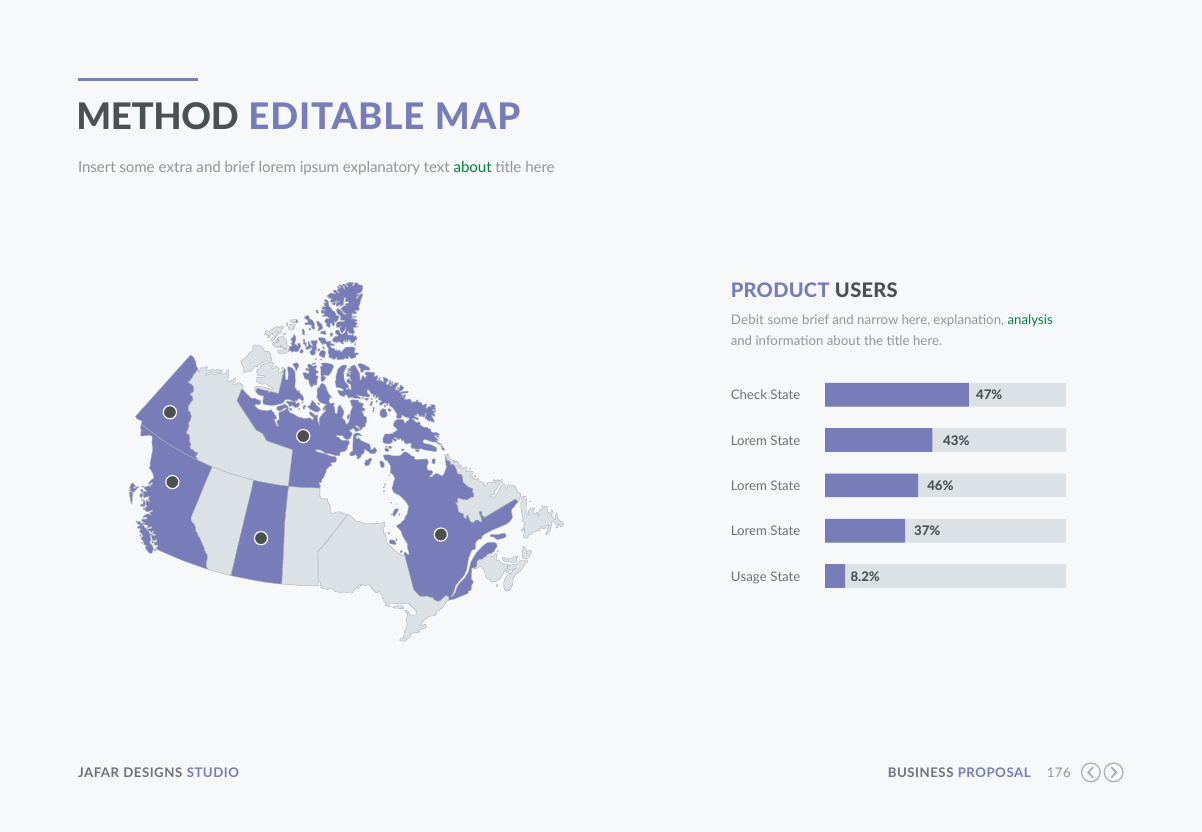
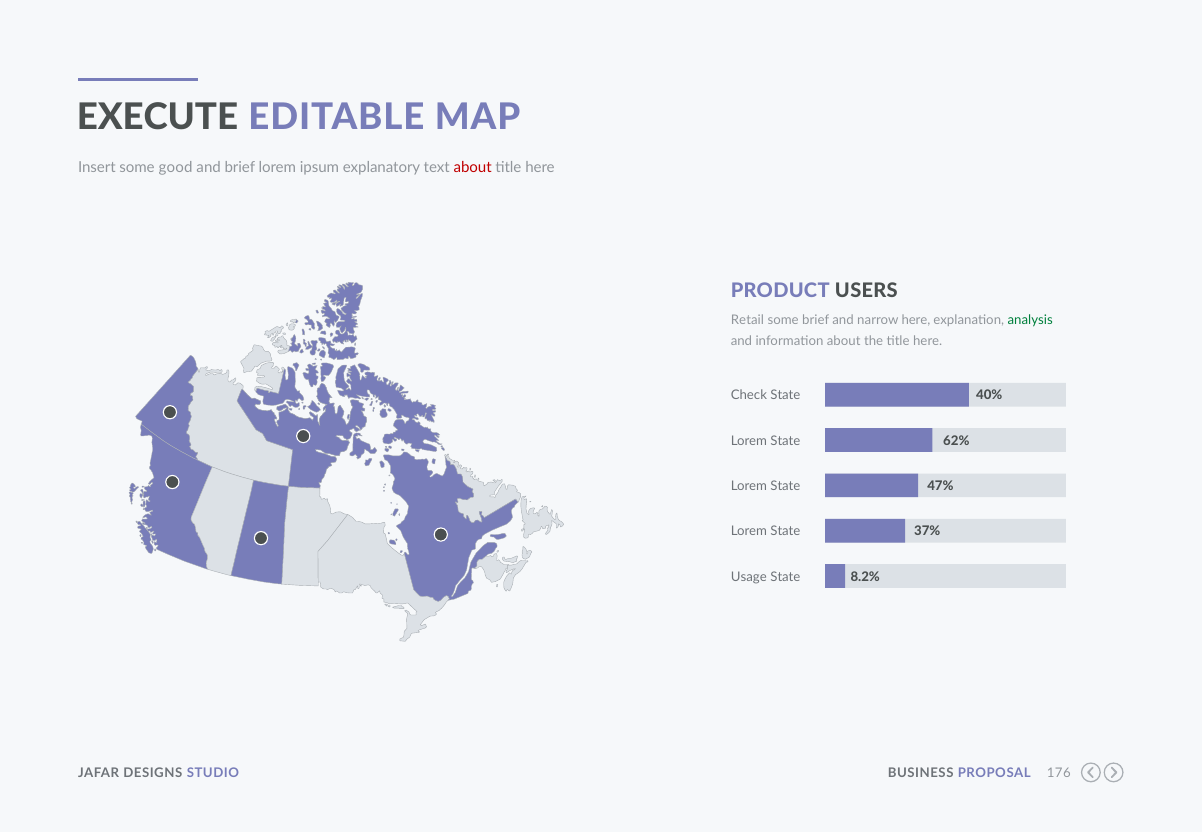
METHOD: METHOD -> EXECUTE
extra: extra -> good
about at (473, 167) colour: green -> red
Debit: Debit -> Retail
47%: 47% -> 40%
43%: 43% -> 62%
46%: 46% -> 47%
